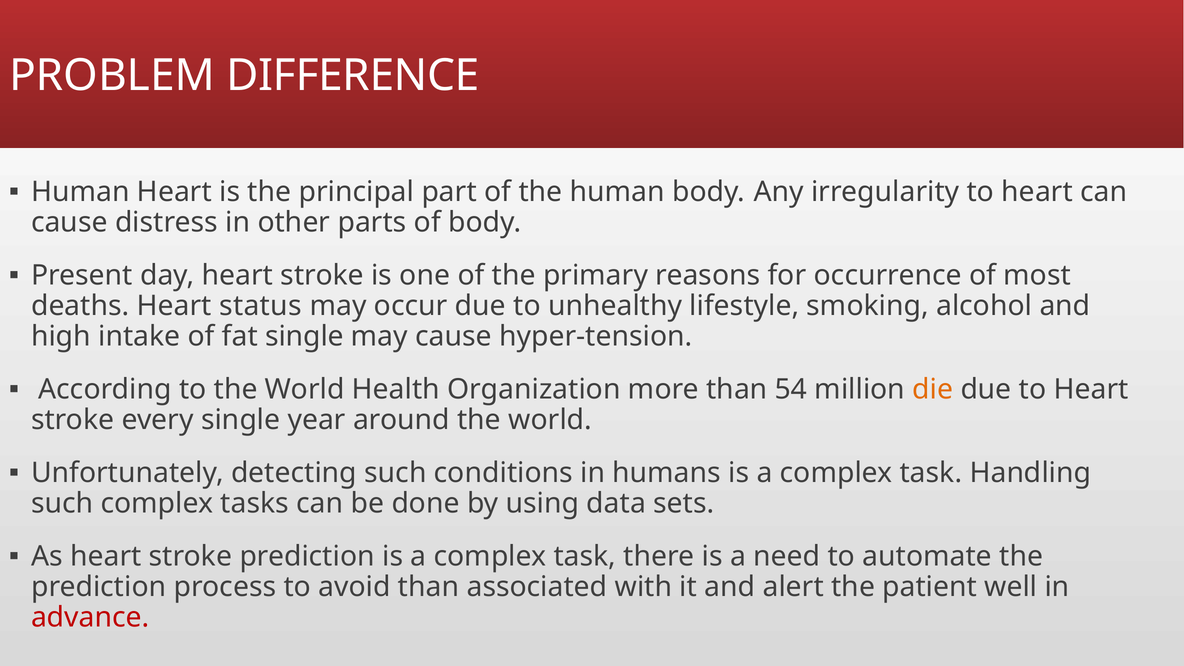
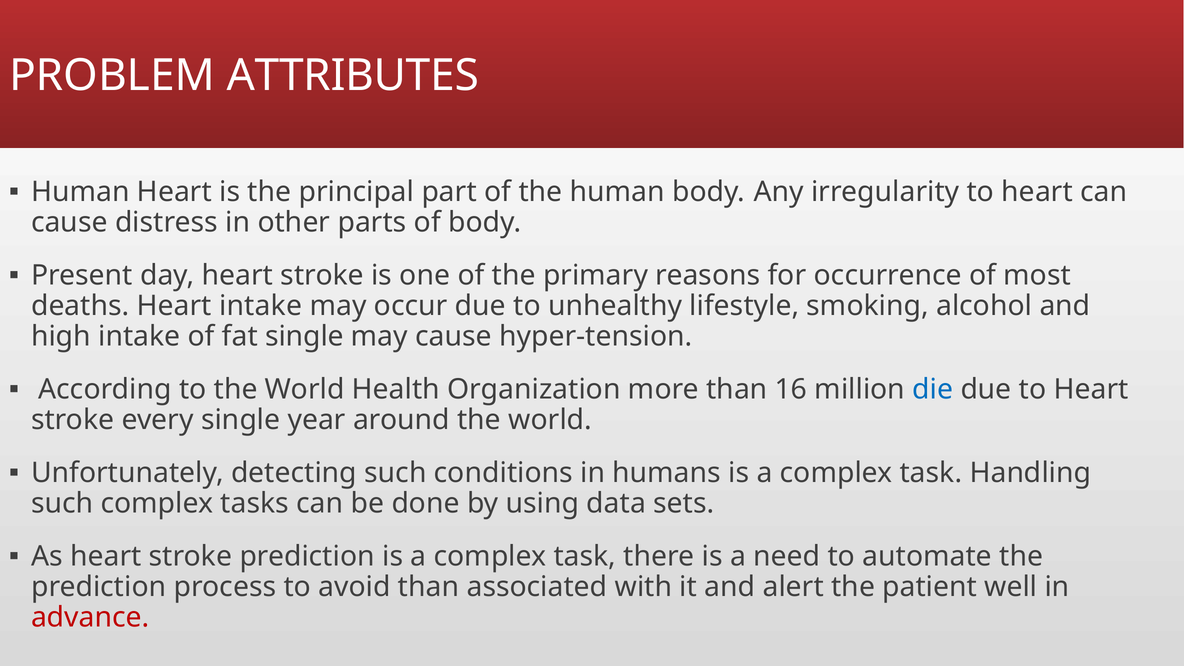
DIFFERENCE: DIFFERENCE -> ATTRIBUTES
Heart status: status -> intake
54: 54 -> 16
die colour: orange -> blue
